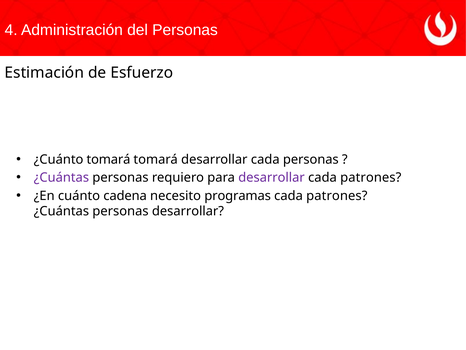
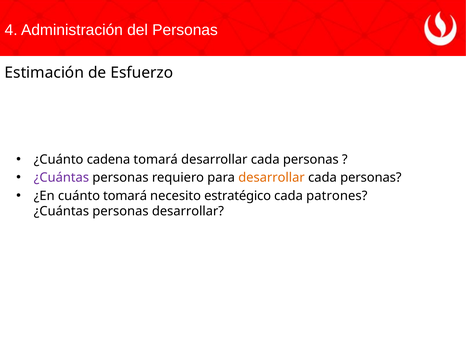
¿Cuánto tomará: tomará -> cadena
desarrollar at (271, 177) colour: purple -> orange
patrones at (371, 177): patrones -> personas
cuánto cadena: cadena -> tomará
programas: programas -> estratégico
